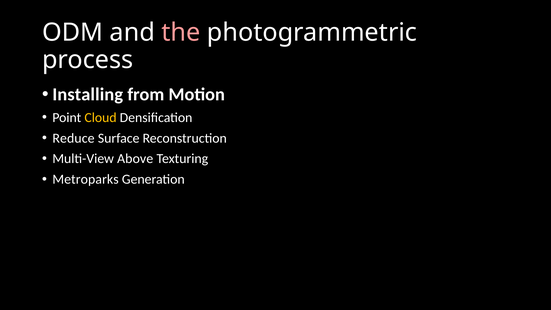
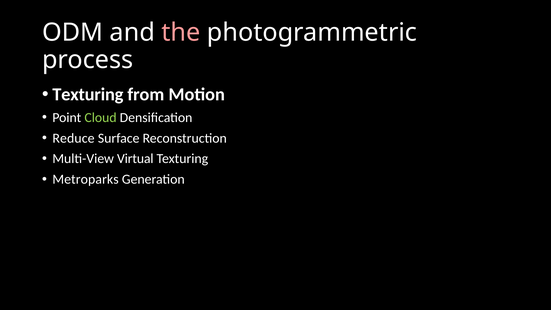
Installing at (88, 94): Installing -> Texturing
Cloud colour: yellow -> light green
Above: Above -> Virtual
